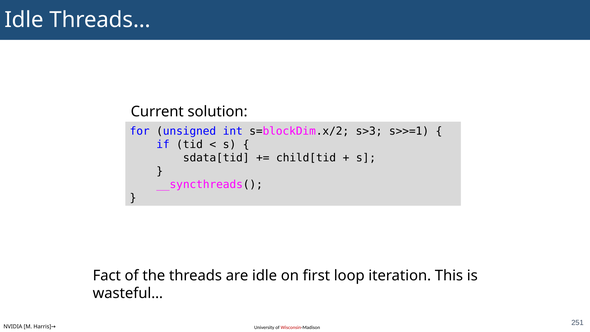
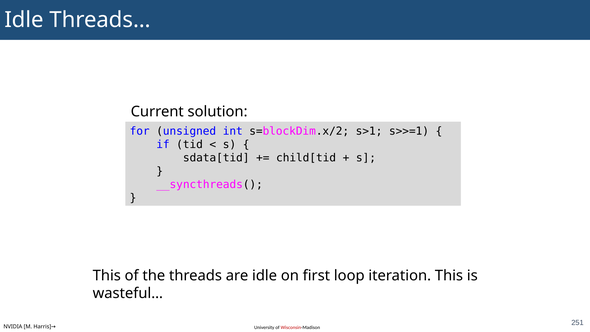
s>3: s>3 -> s>1
Fact at (107, 276): Fact -> This
